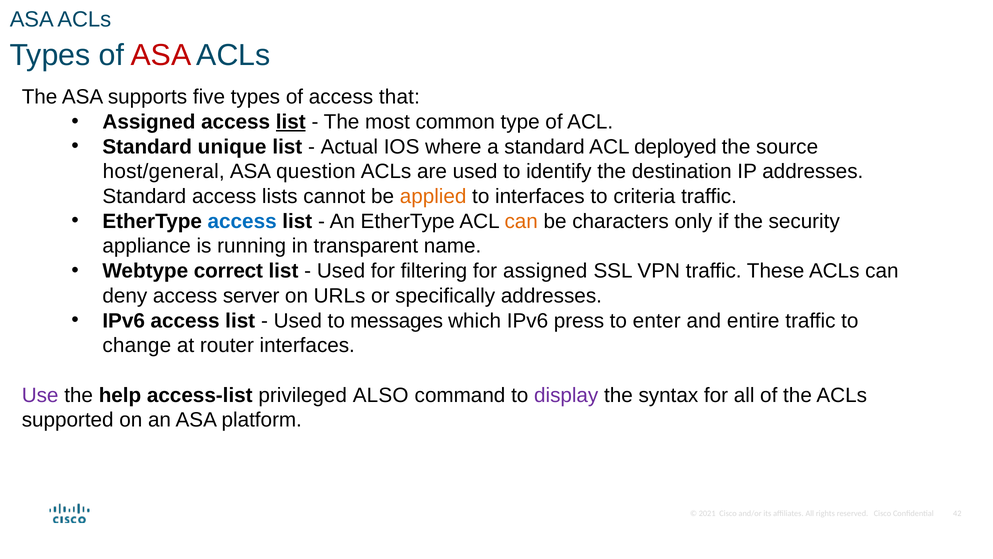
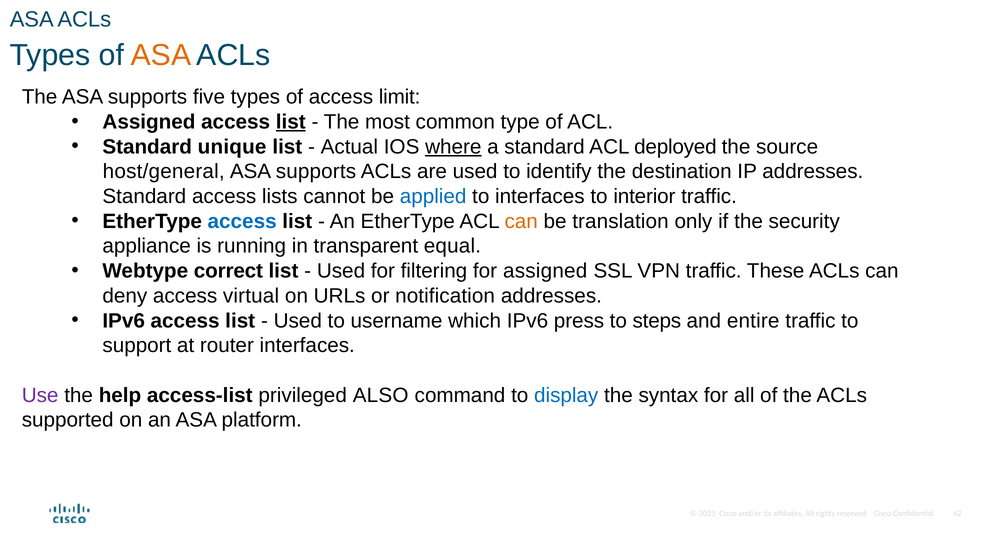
ASA at (161, 55) colour: red -> orange
that: that -> limit
where underline: none -> present
question at (316, 171): question -> supports
applied colour: orange -> blue
criteria: criteria -> interior
characters: characters -> translation
name: name -> equal
server: server -> virtual
specifically: specifically -> notification
messages: messages -> username
enter: enter -> steps
change: change -> support
display colour: purple -> blue
